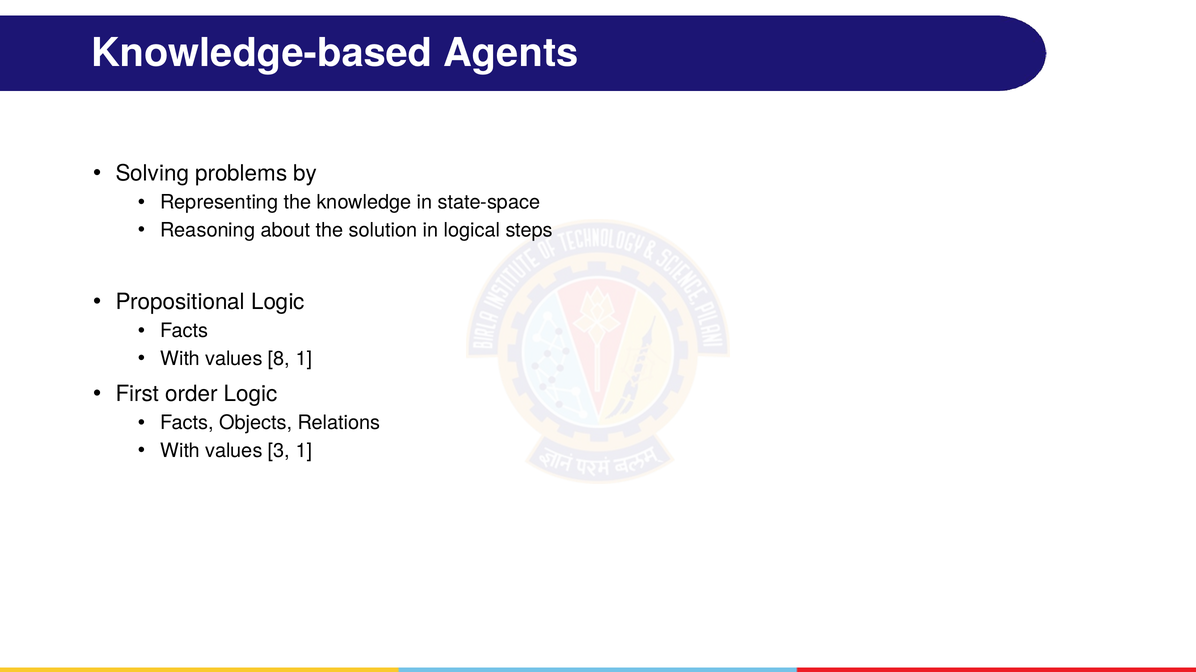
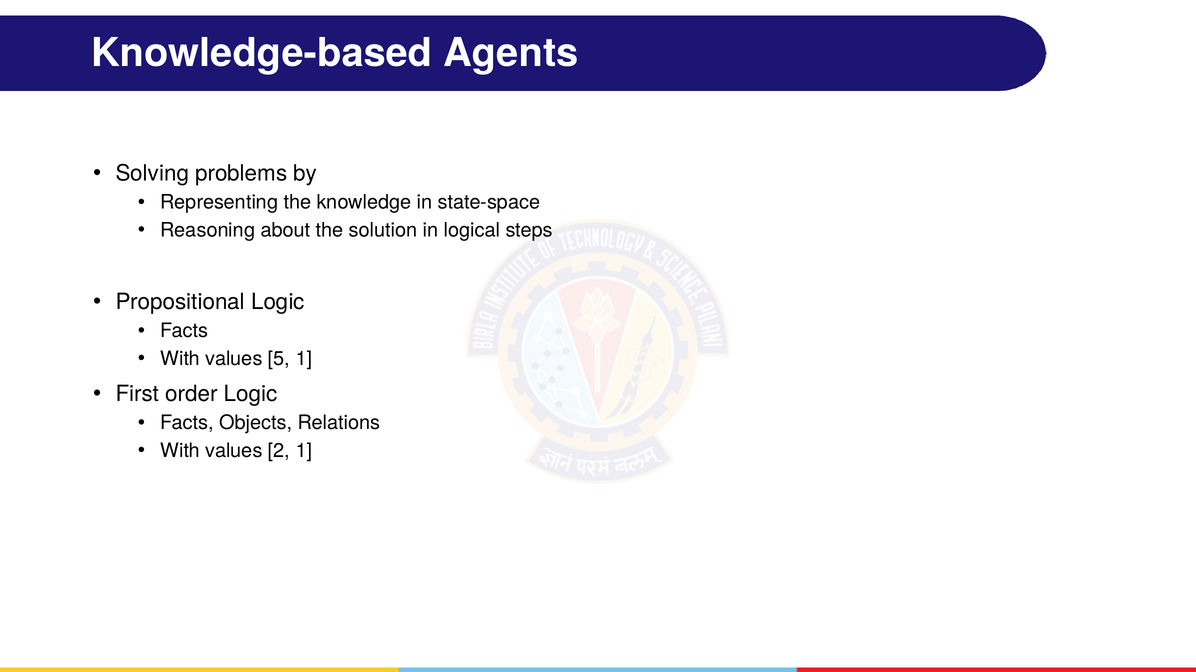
8: 8 -> 5
3: 3 -> 2
